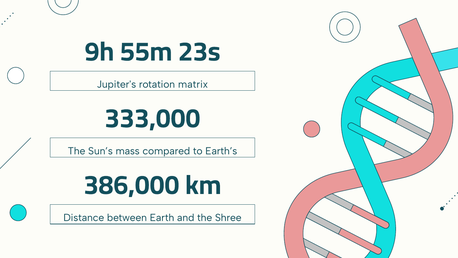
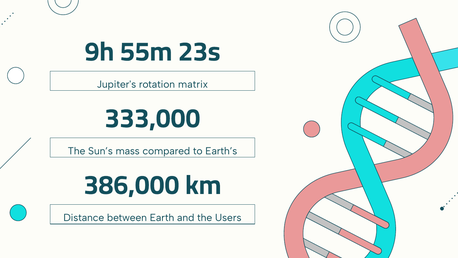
Shree: Shree -> Users
